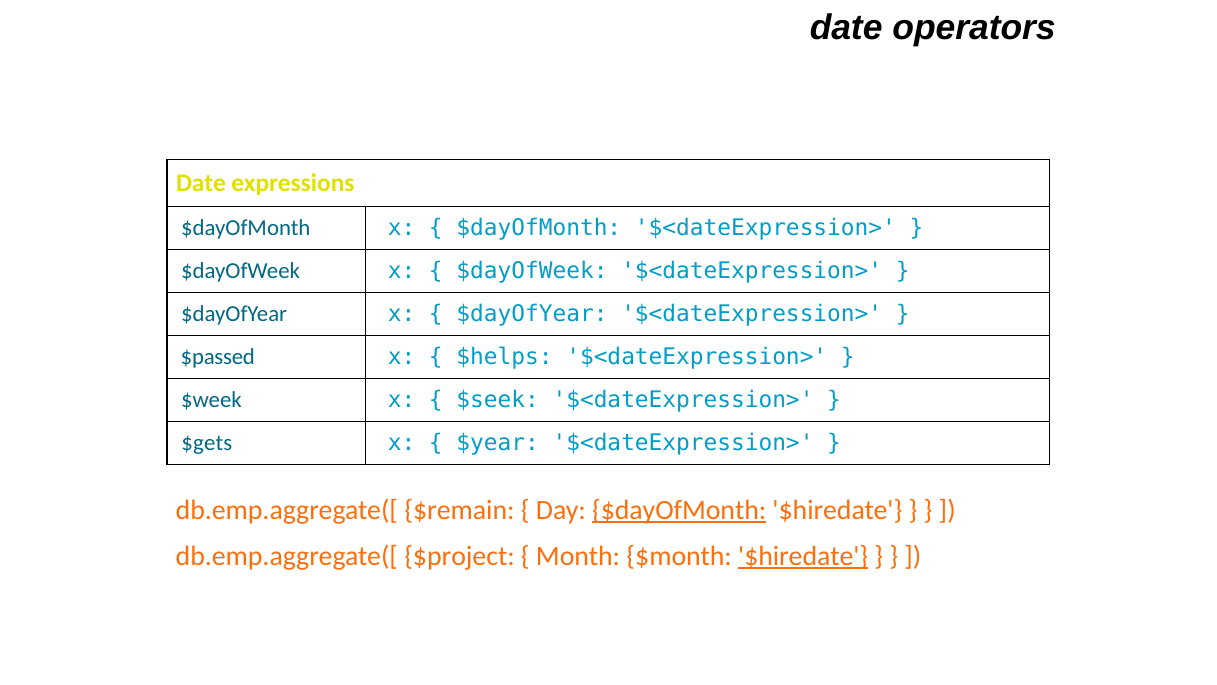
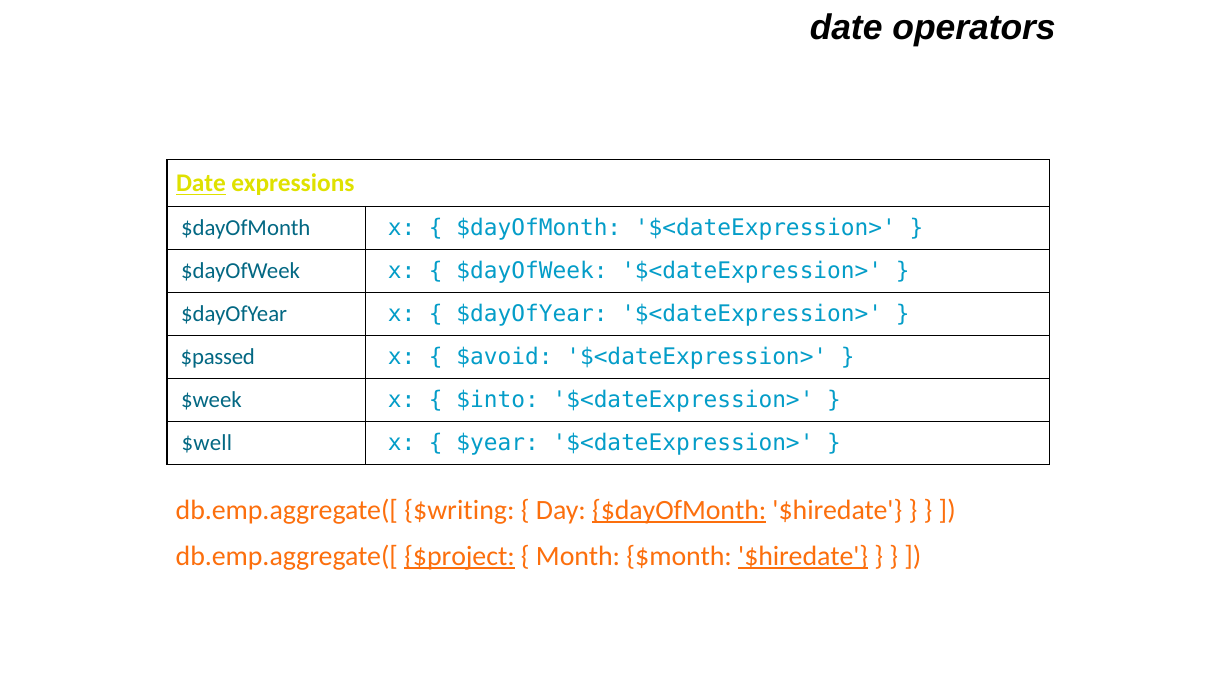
Date at (201, 183) underline: none -> present
$helps: $helps -> $avoid
$seek: $seek -> $into
$gets: $gets -> $well
$remain: $remain -> $writing
$project underline: none -> present
